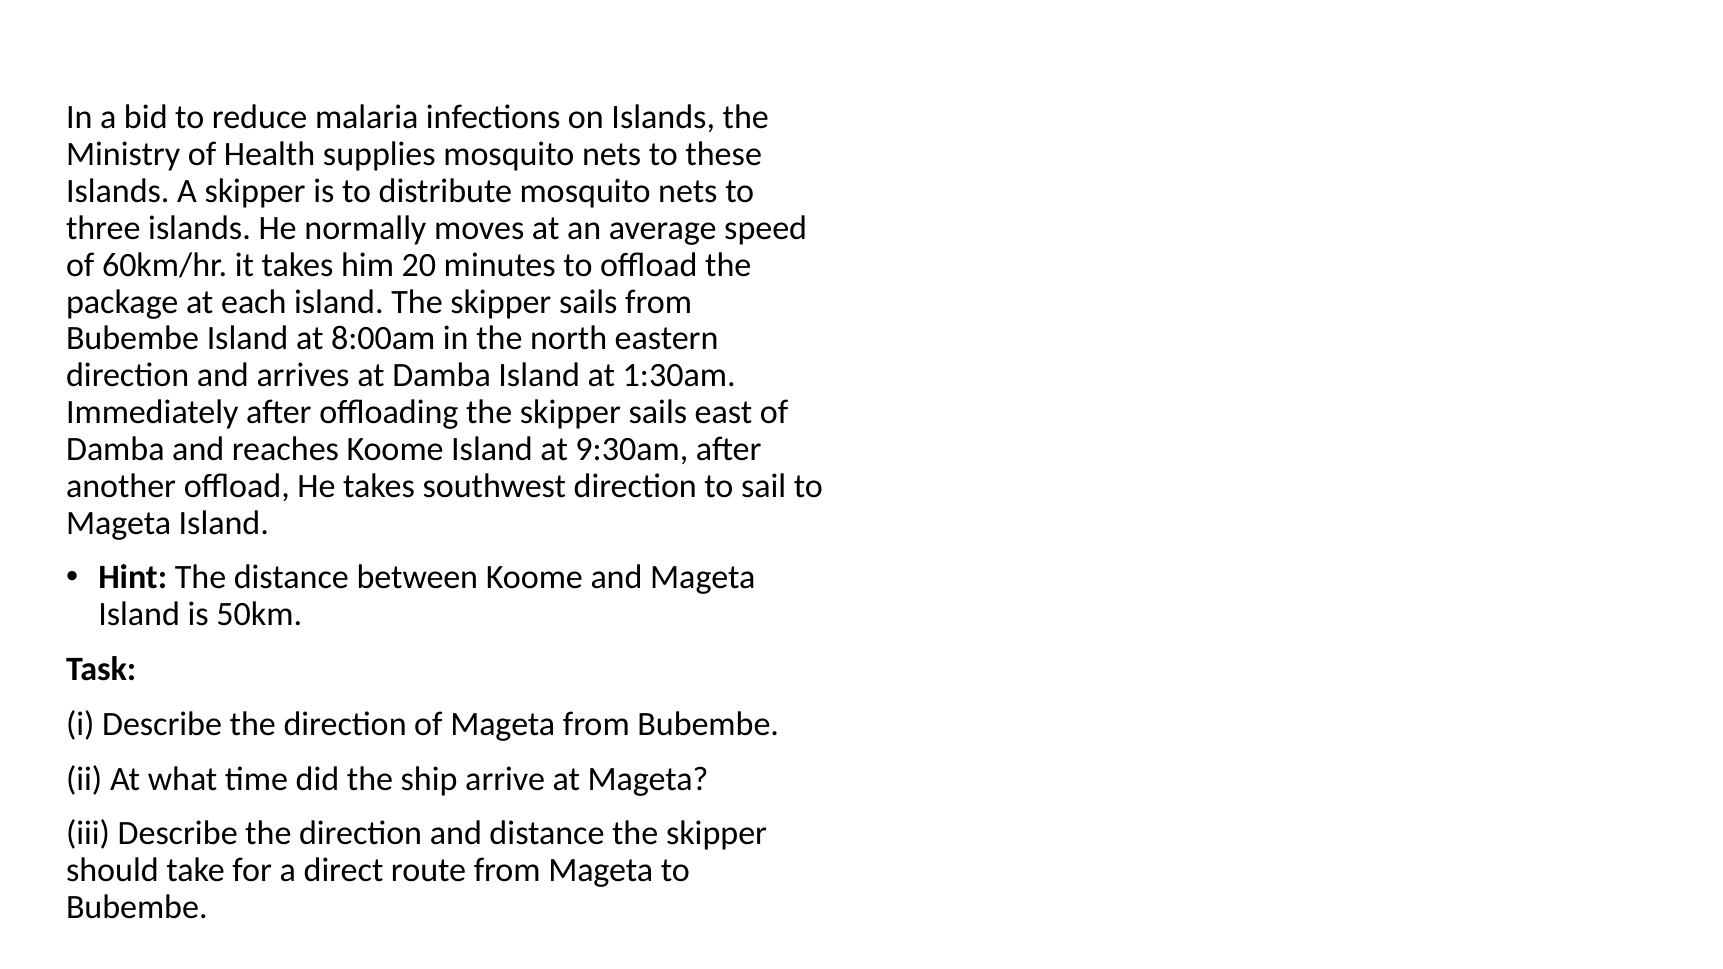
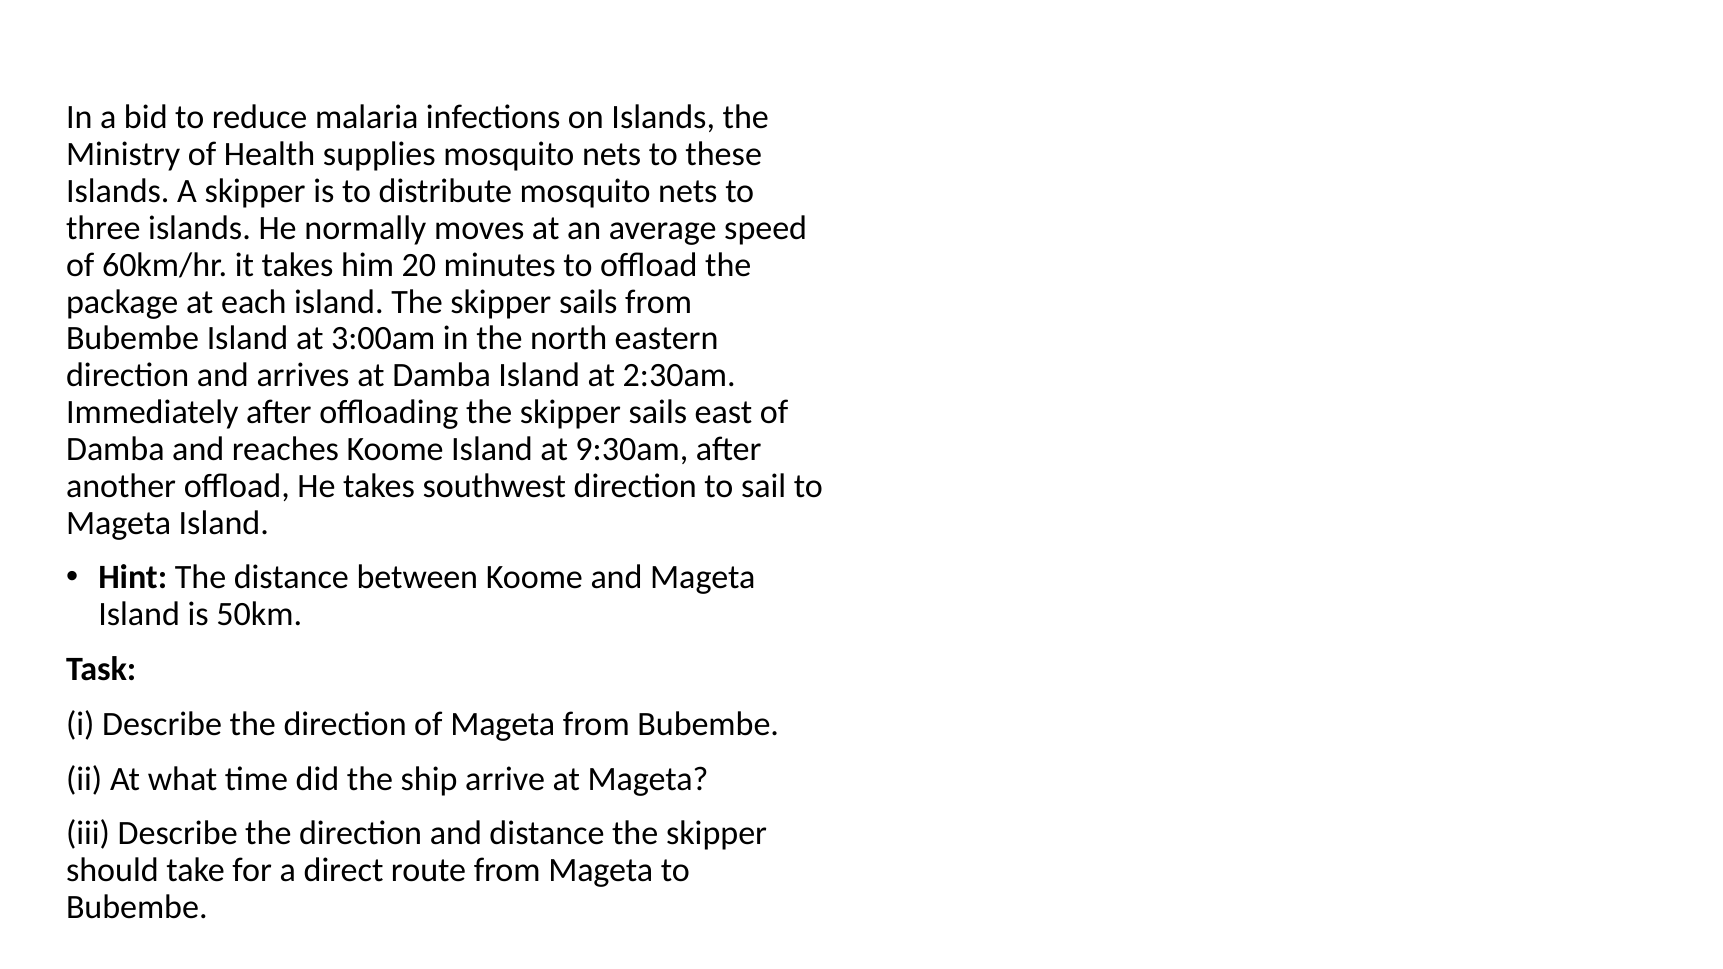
8:00am: 8:00am -> 3:00am
1:30am: 1:30am -> 2:30am
